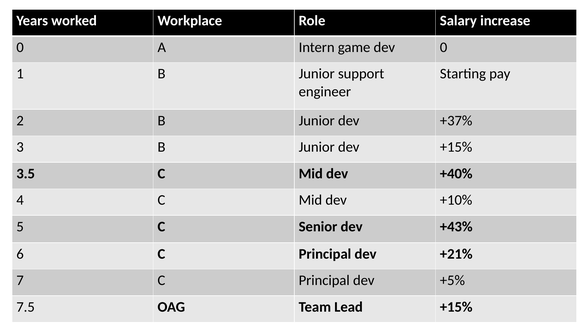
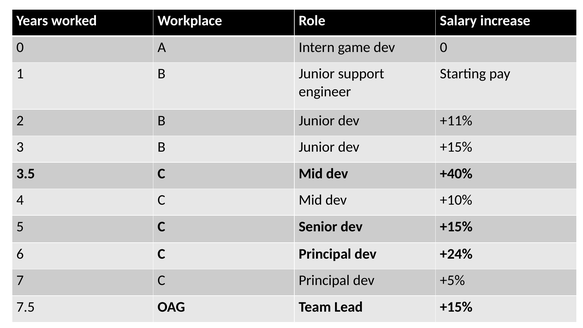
+37%: +37% -> +11%
Senior dev +43%: +43% -> +15%
+21%: +21% -> +24%
